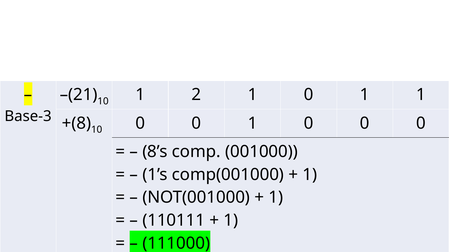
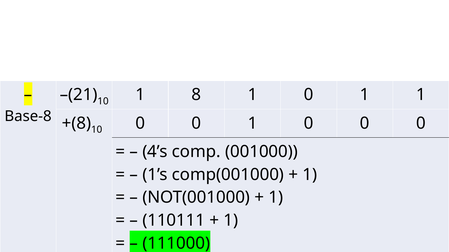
2: 2 -> 8
Base-3: Base-3 -> Base-8
8’s: 8’s -> 4’s
